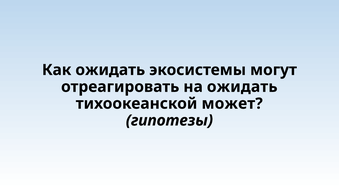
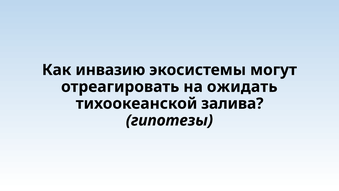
Как ожидать: ожидать -> инвазию
может: может -> залива
